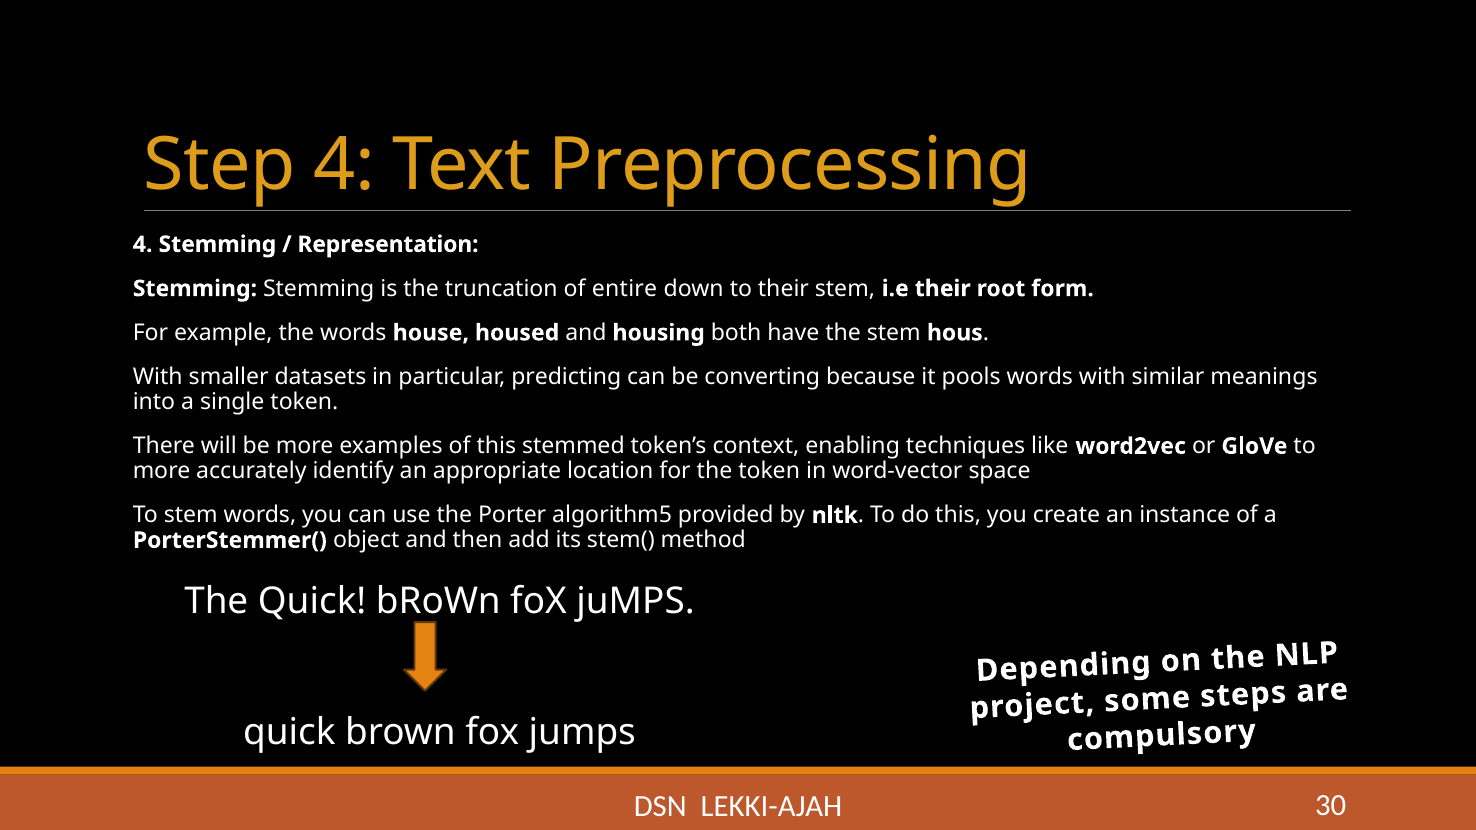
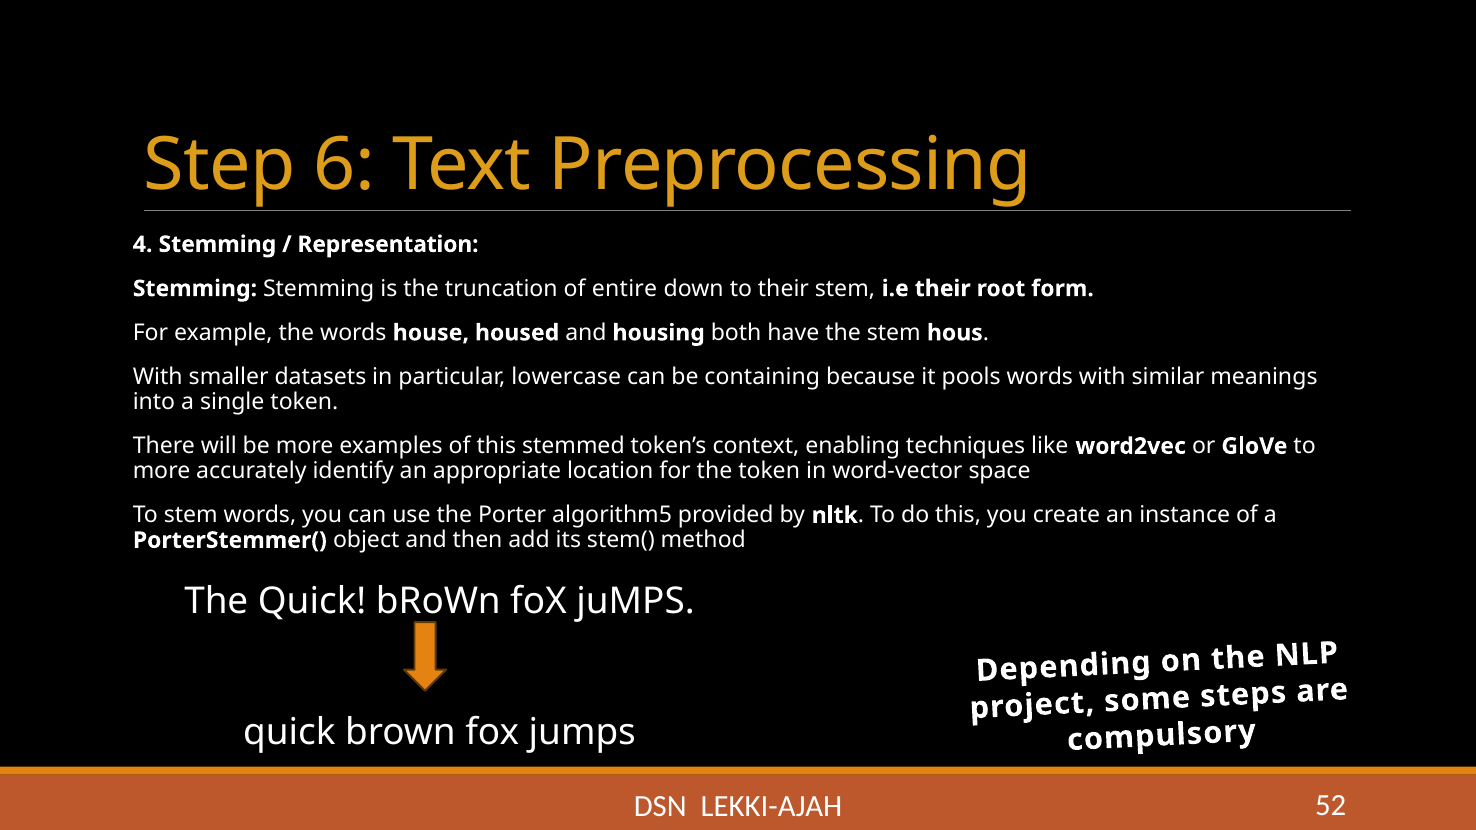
Step 4: 4 -> 6
predicting: predicting -> lowercase
converting: converting -> containing
30: 30 -> 52
